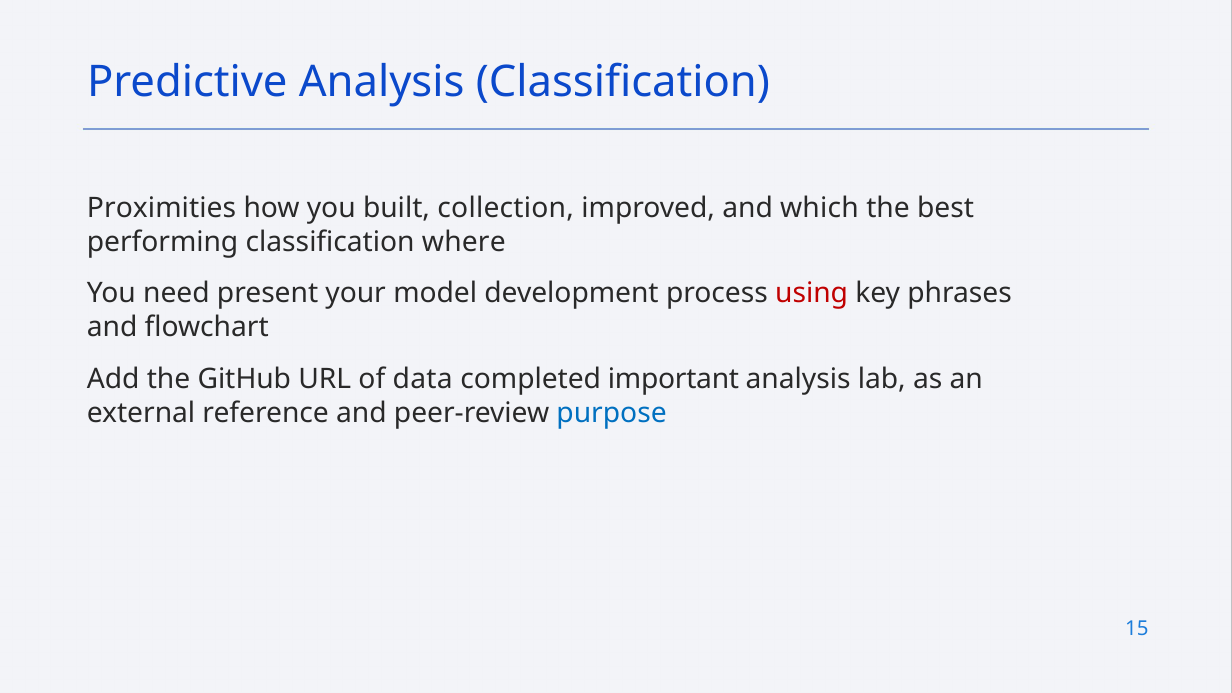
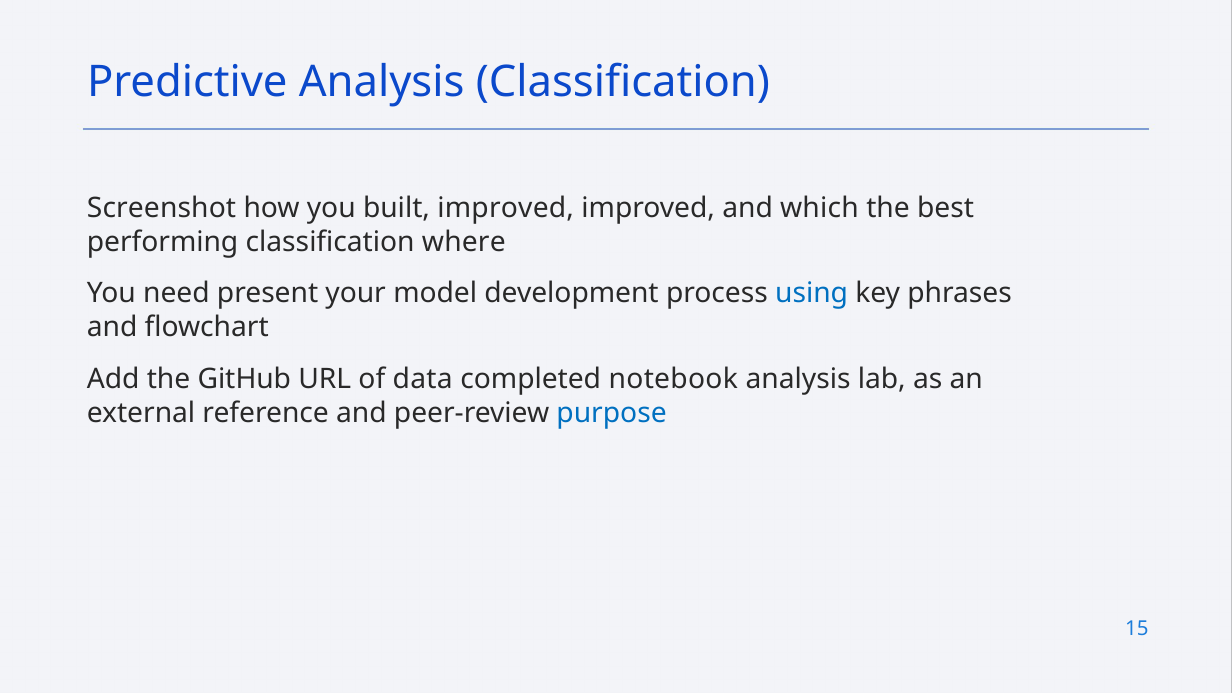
Proximities: Proximities -> Screenshot
built collection: collection -> improved
using colour: red -> blue
important: important -> notebook
